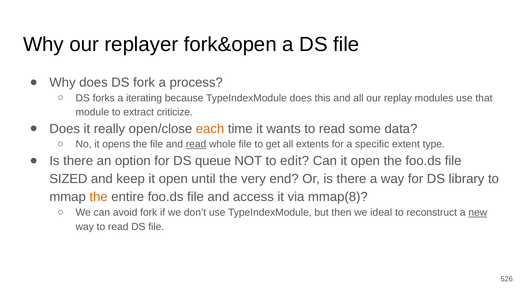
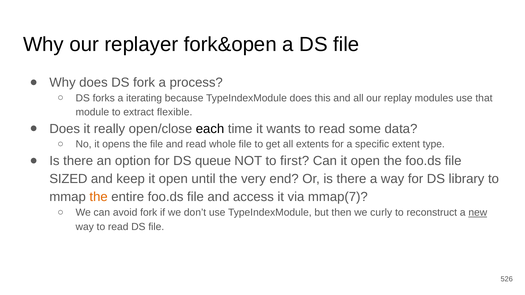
criticize: criticize -> flexible
each colour: orange -> black
read at (196, 144) underline: present -> none
edit: edit -> first
mmap(8: mmap(8 -> mmap(7
ideal: ideal -> curly
